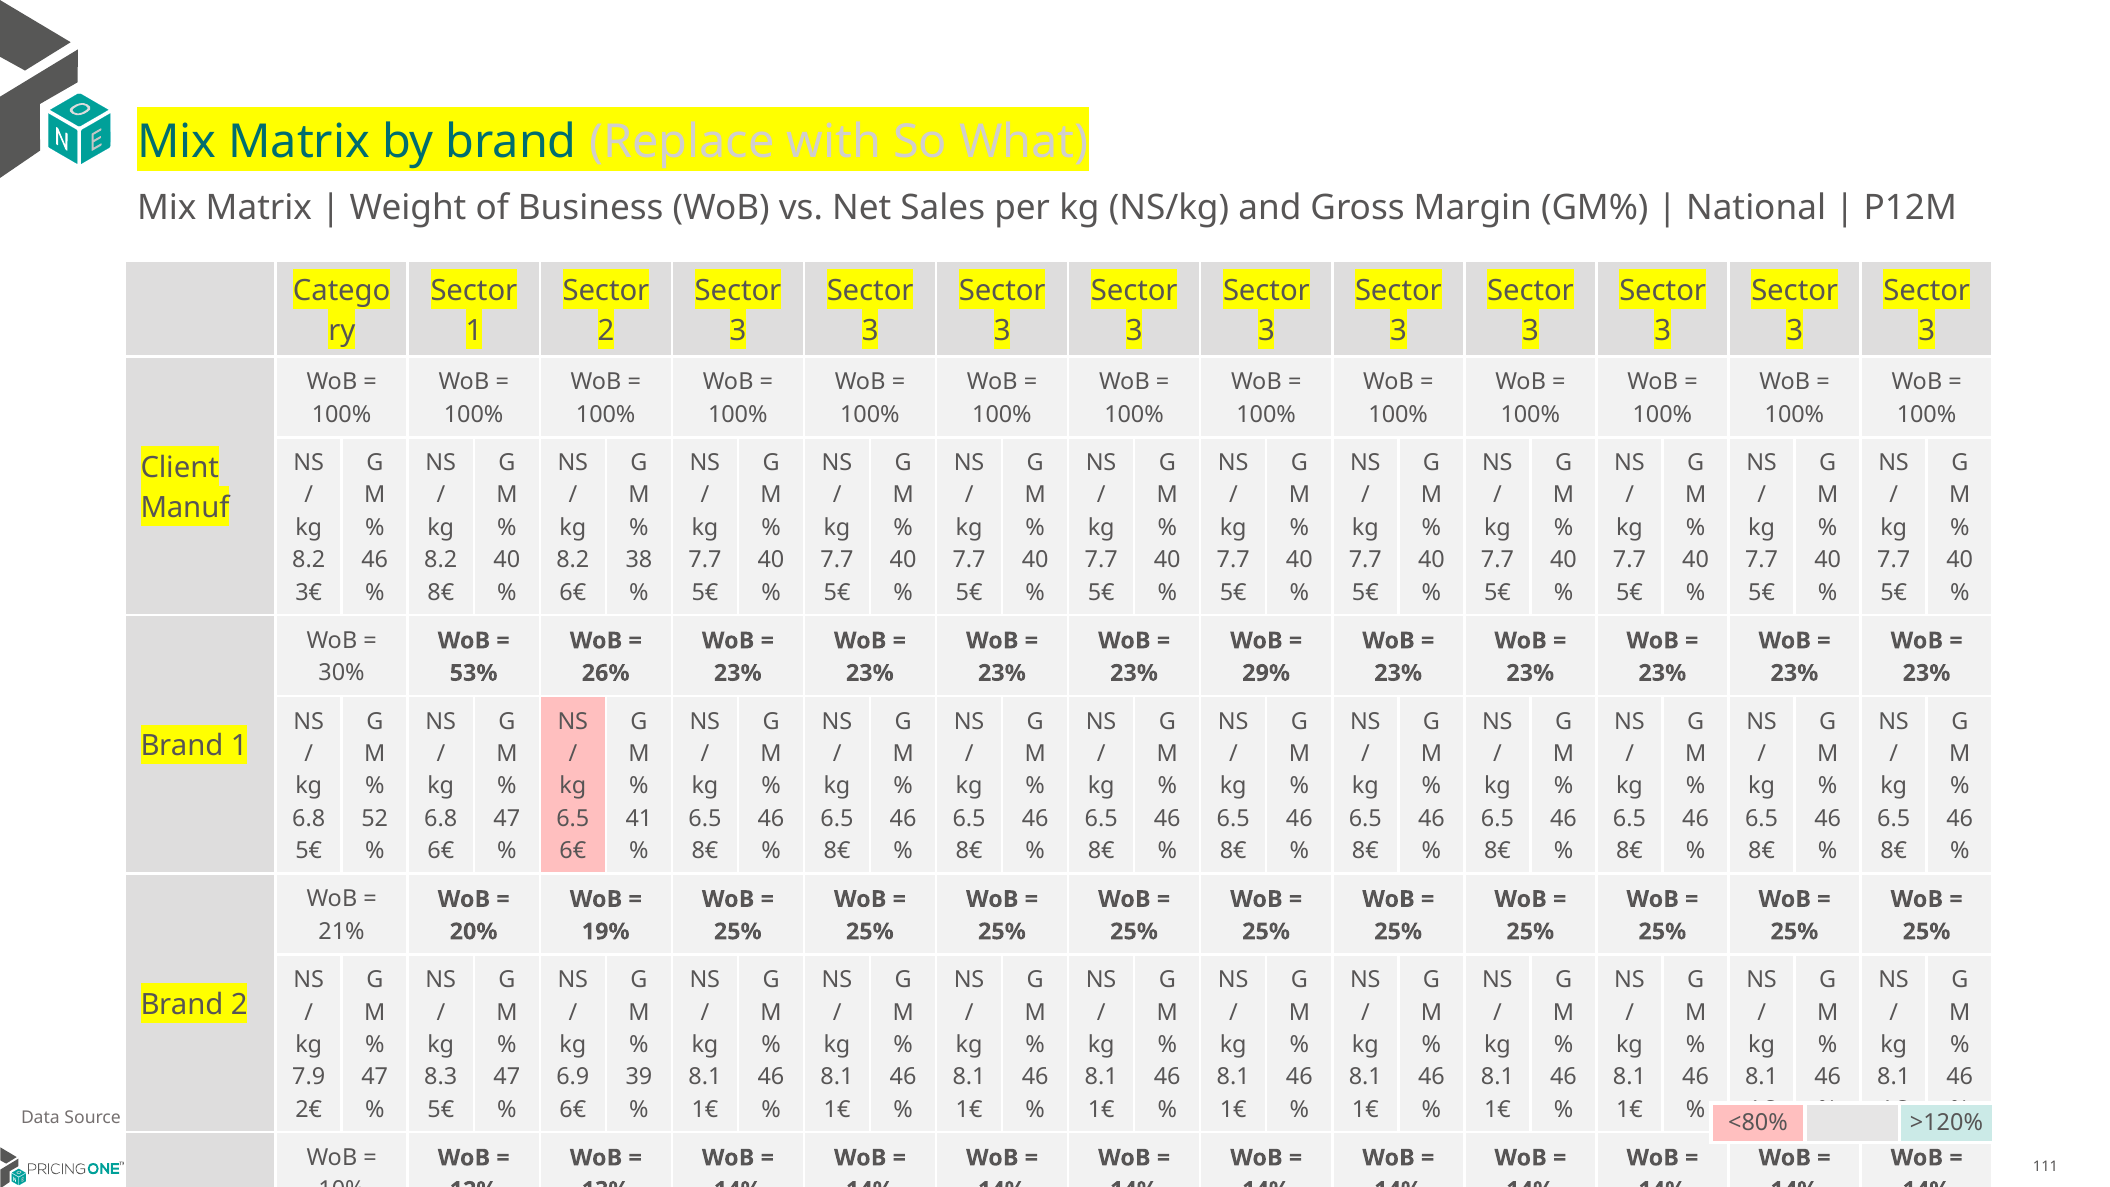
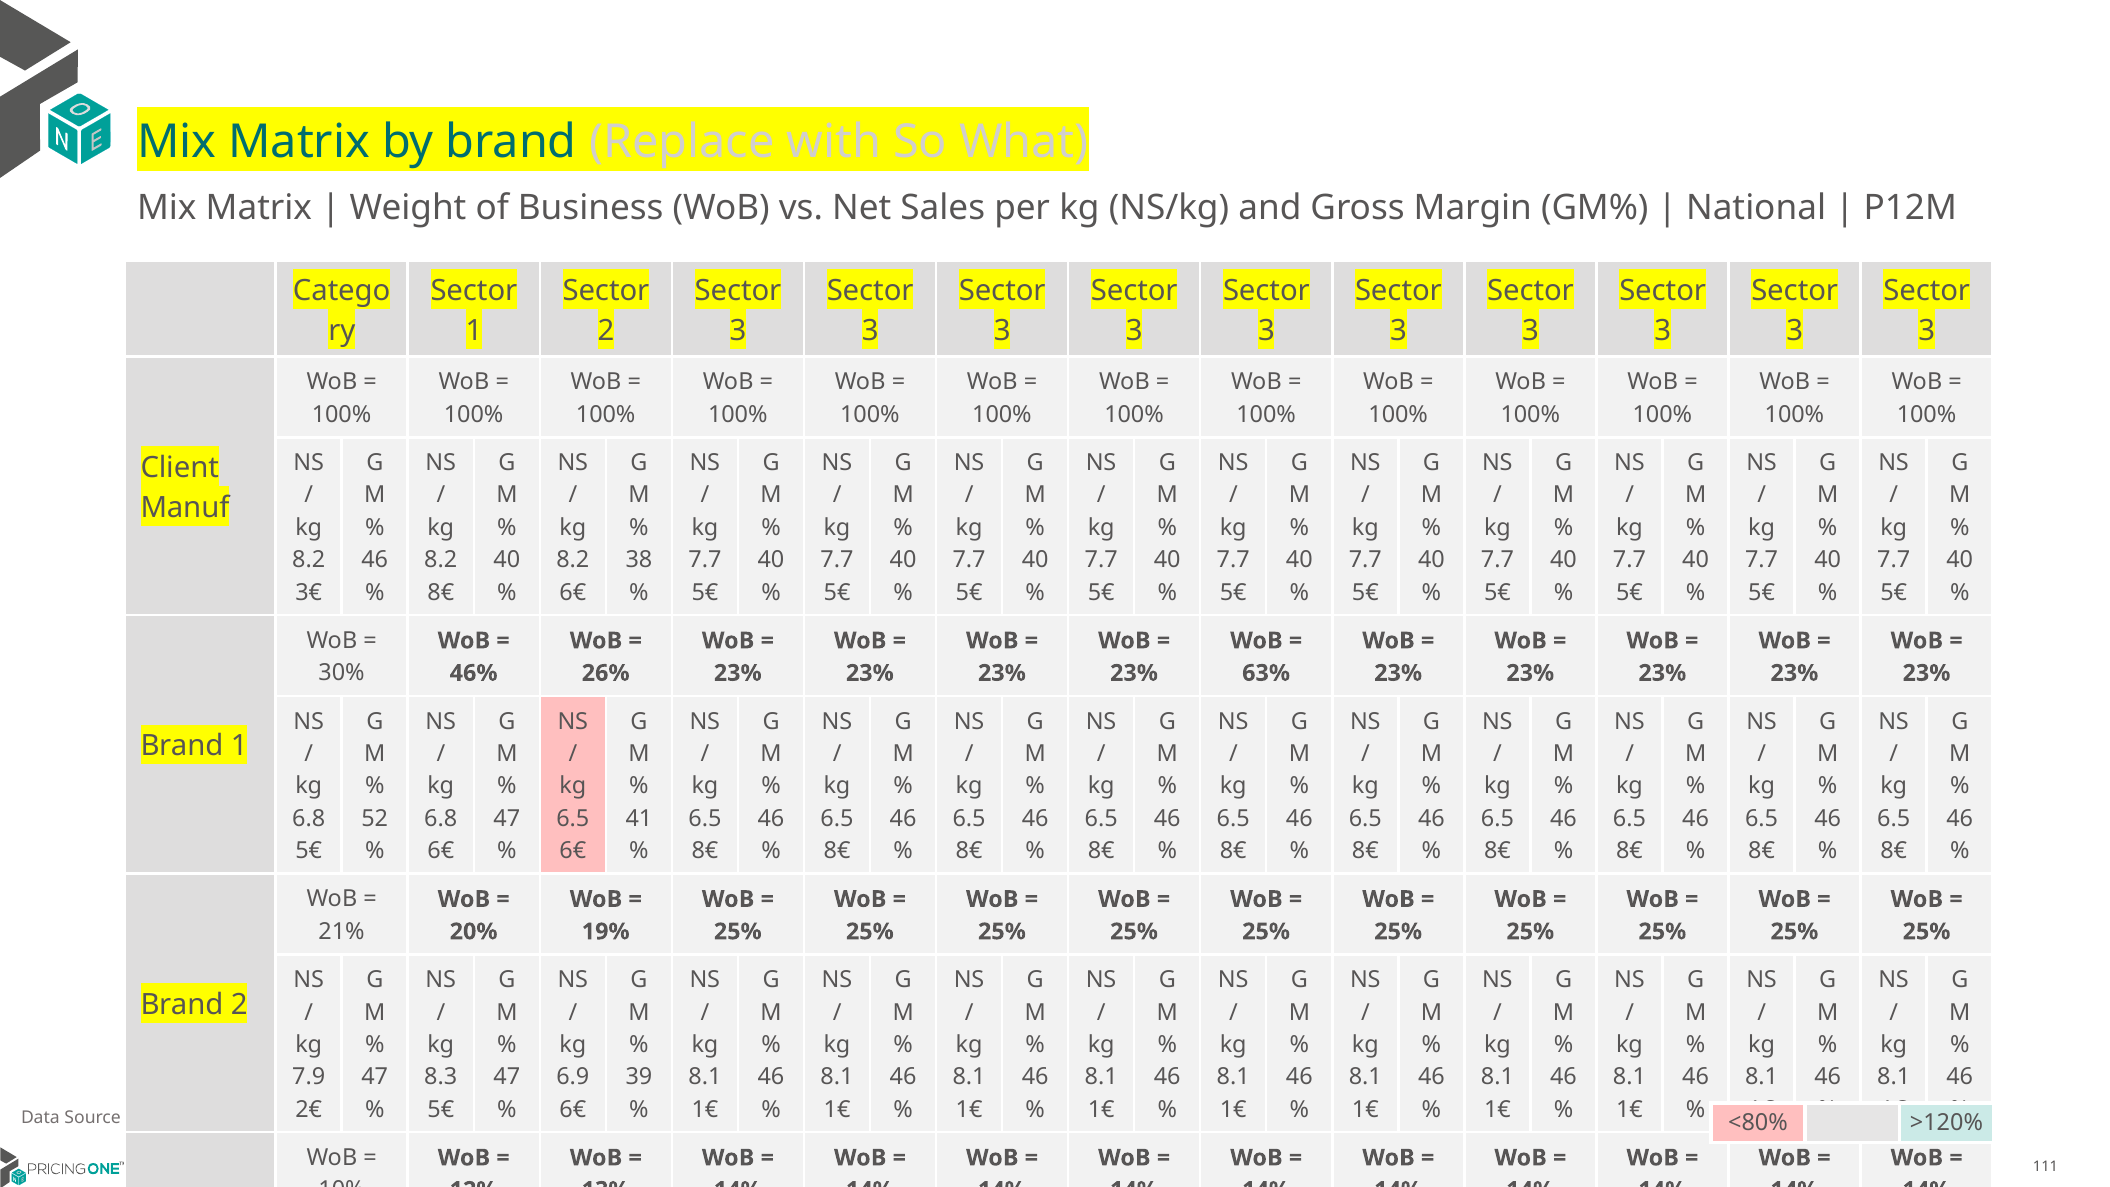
53%: 53% -> 46%
29%: 29% -> 63%
